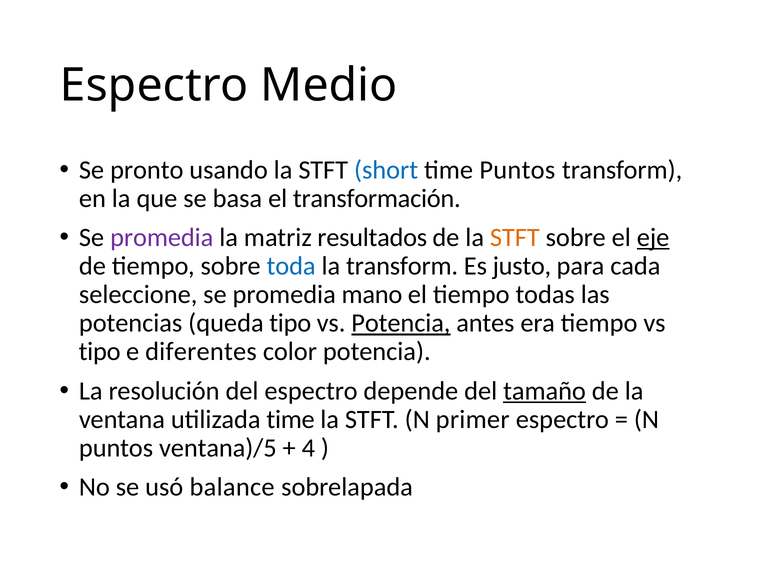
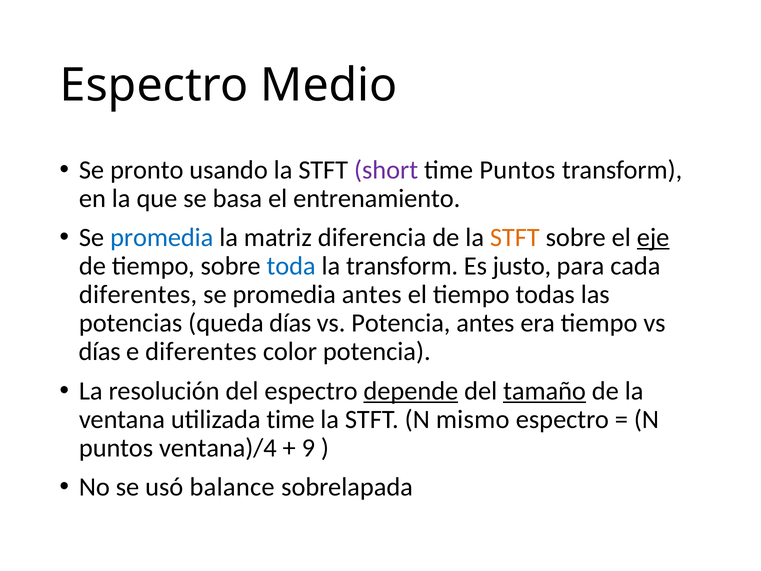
short colour: blue -> purple
transformación: transformación -> entrenamiento
promedia at (162, 237) colour: purple -> blue
resultados: resultados -> diferencia
seleccione at (138, 295): seleccione -> diferentes
promedia mano: mano -> antes
queda tipo: tipo -> días
Potencia at (401, 323) underline: present -> none
tipo at (100, 352): tipo -> días
depende underline: none -> present
primer: primer -> mismo
ventana)/5: ventana)/5 -> ventana)/4
4: 4 -> 9
